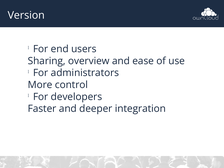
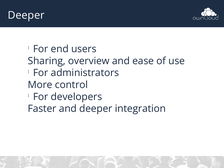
Version at (26, 15): Version -> Deeper
